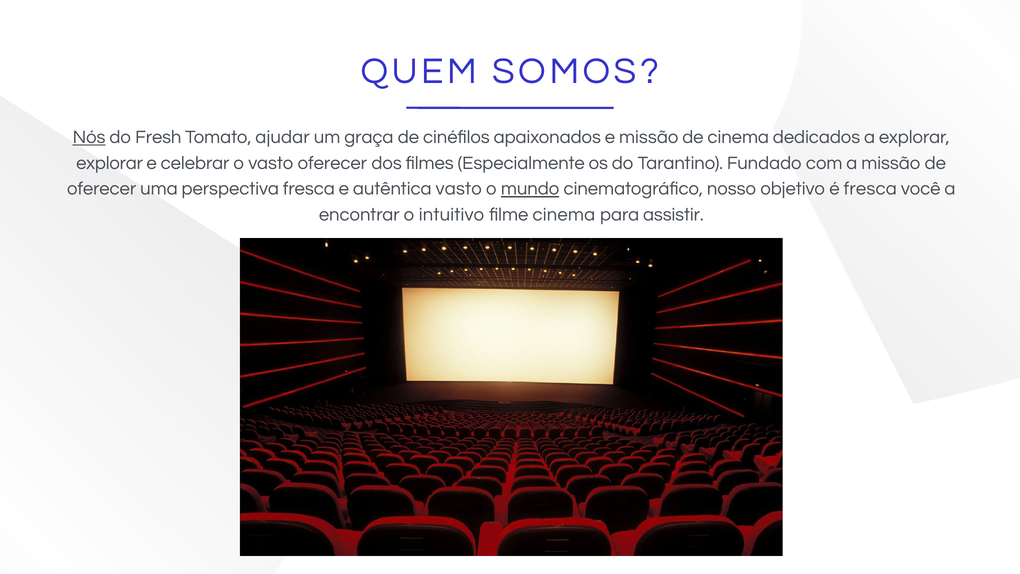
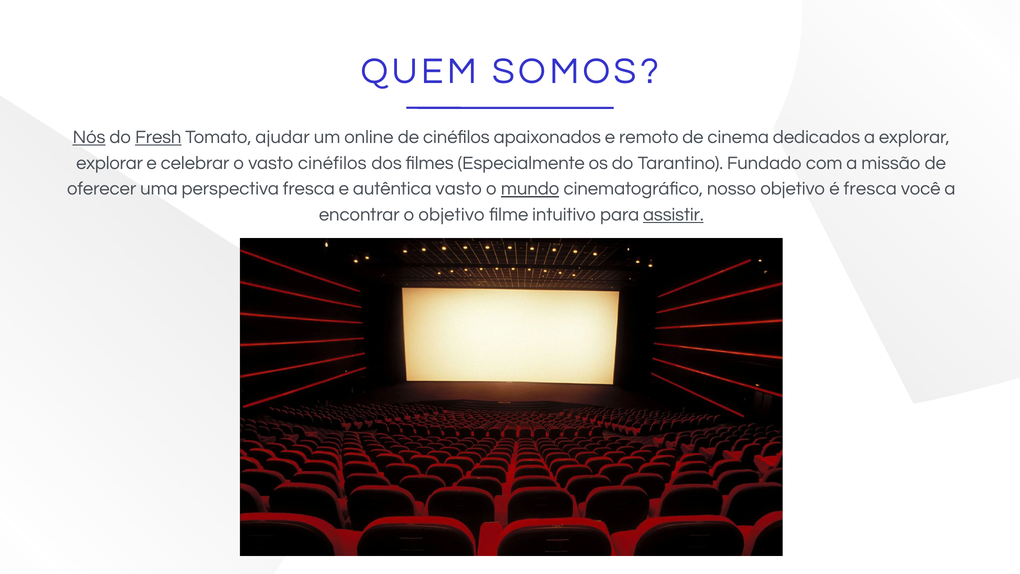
Fresh underline: none -> present
graça: graça -> online
e missão: missão -> remoto
vasto oferecer: oferecer -> cinéfilos
o intuitivo: intuitivo -> objetivo
filme cinema: cinema -> intuitivo
assistir underline: none -> present
